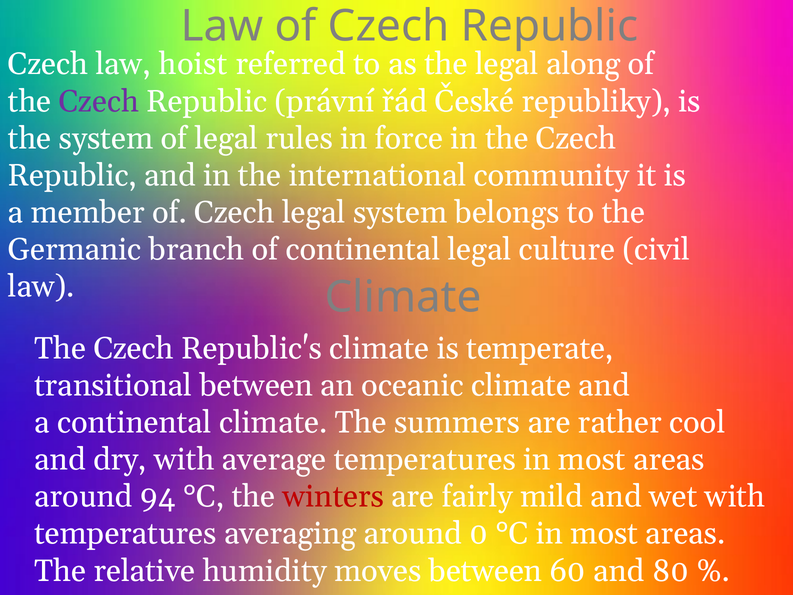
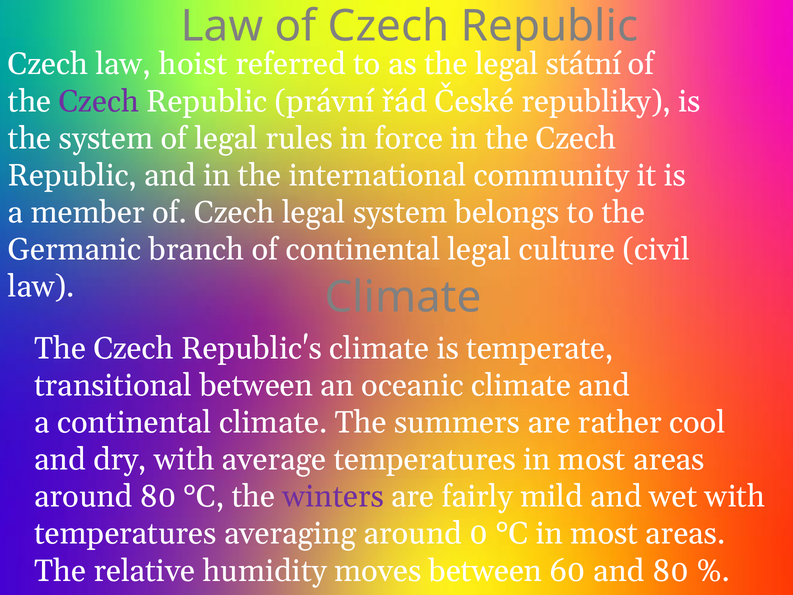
along: along -> státní
around 94: 94 -> 80
winters colour: red -> purple
